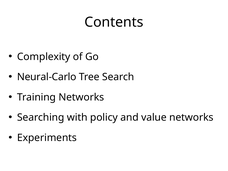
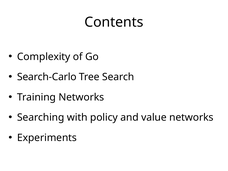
Neural-Carlo: Neural-Carlo -> Search-Carlo
